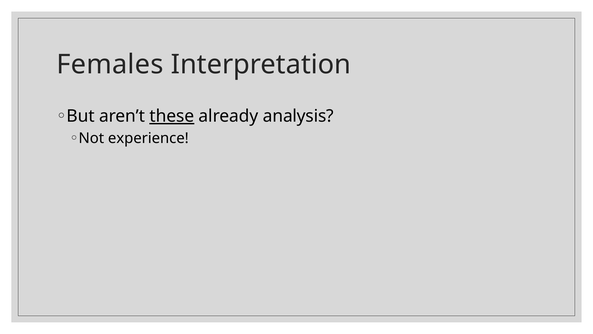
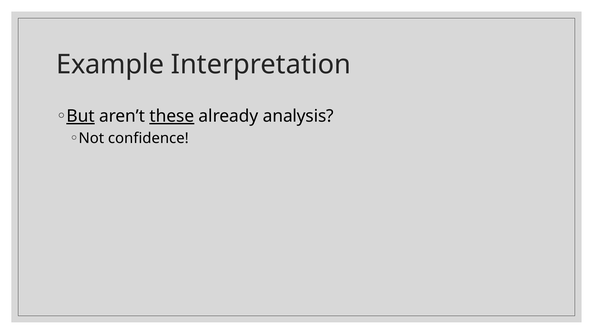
Females: Females -> Example
But underline: none -> present
experience: experience -> confidence
